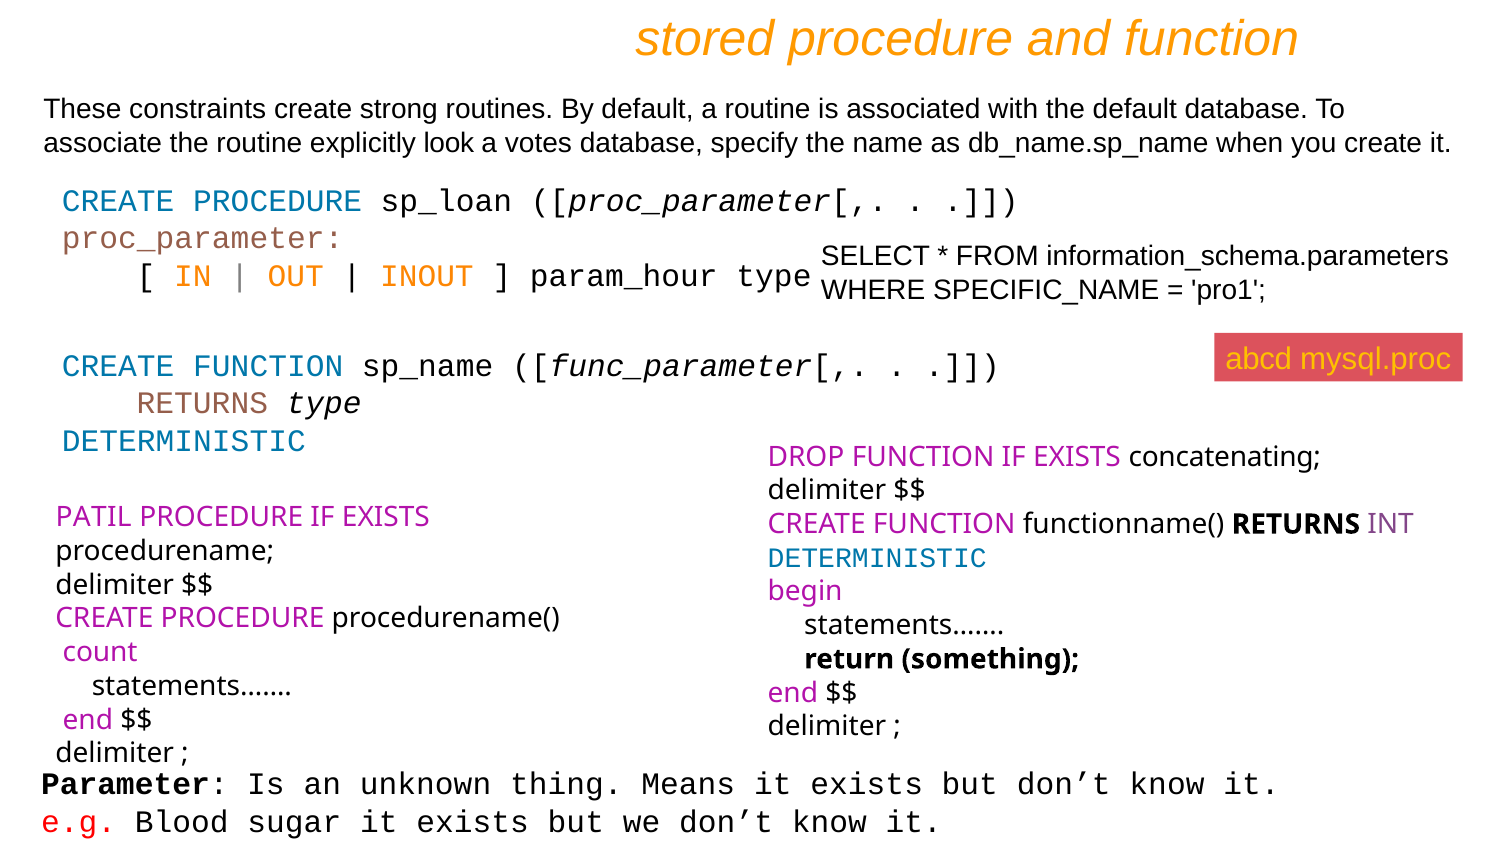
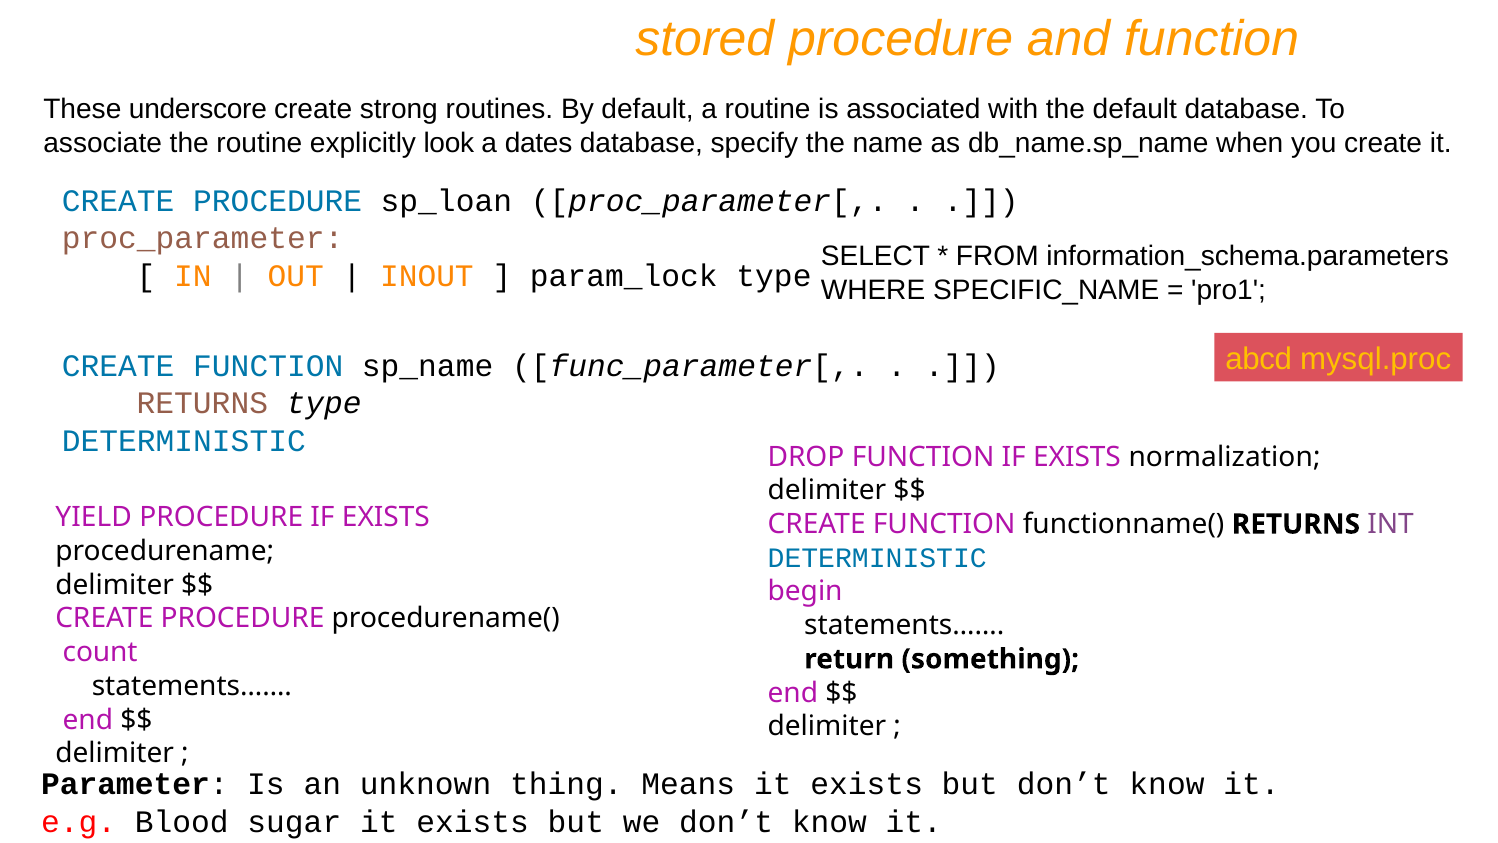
constraints: constraints -> underscore
votes: votes -> dates
param_hour: param_hour -> param_lock
concatenating: concatenating -> normalization
PATIL: PATIL -> YIELD
